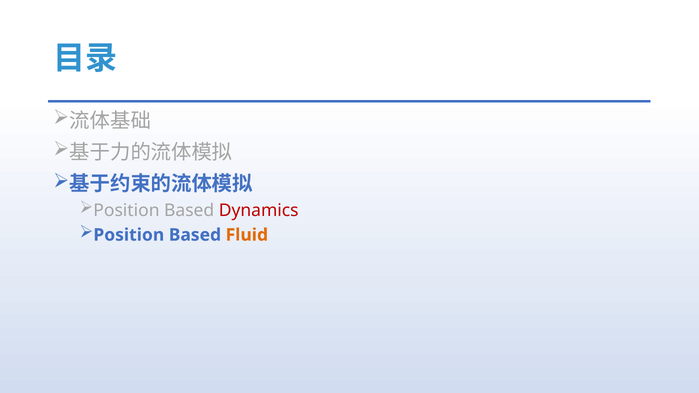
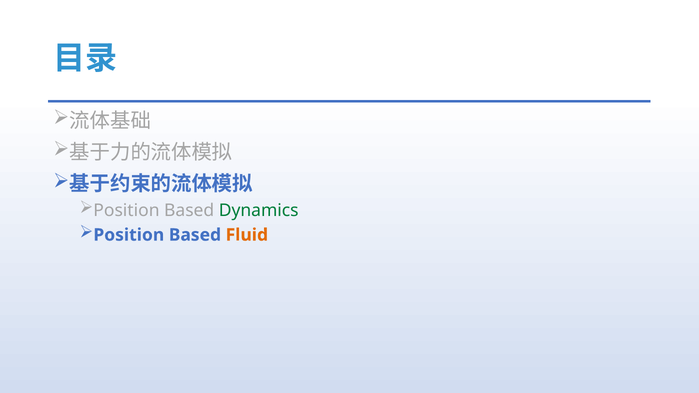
Dynamics colour: red -> green
